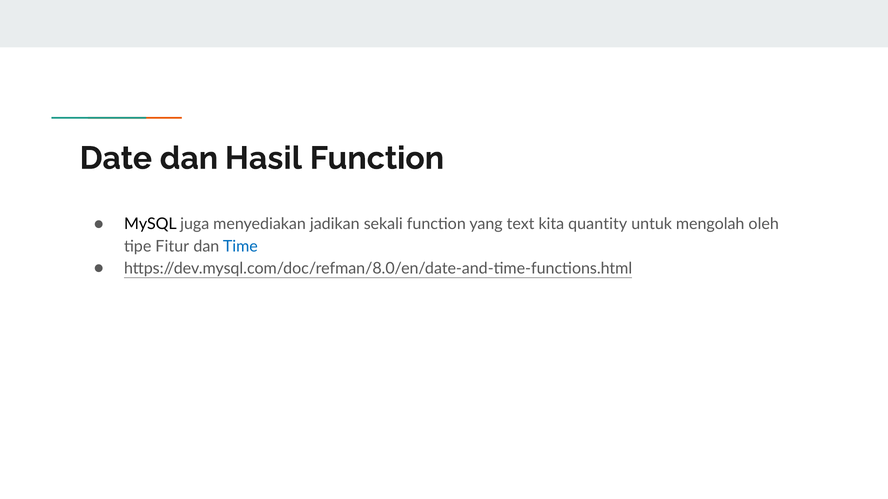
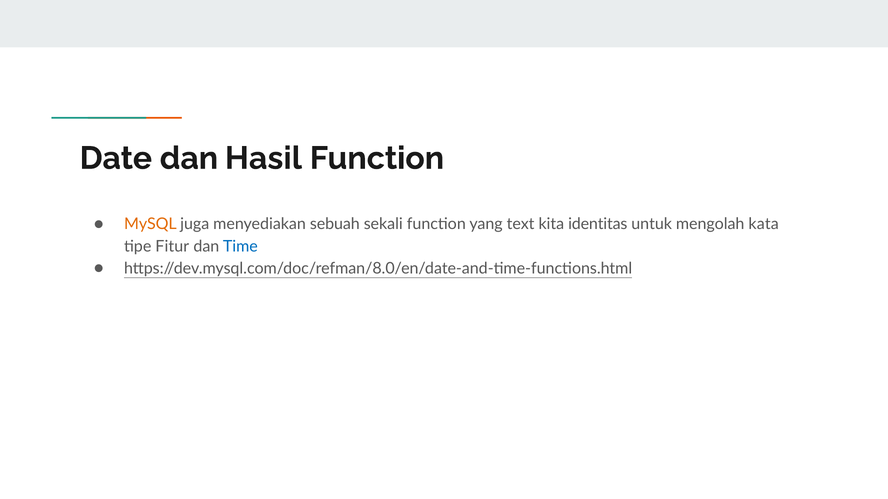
MySQL colour: black -> orange
jadikan: jadikan -> sebuah
quantity: quantity -> identitas
oleh: oleh -> kata
